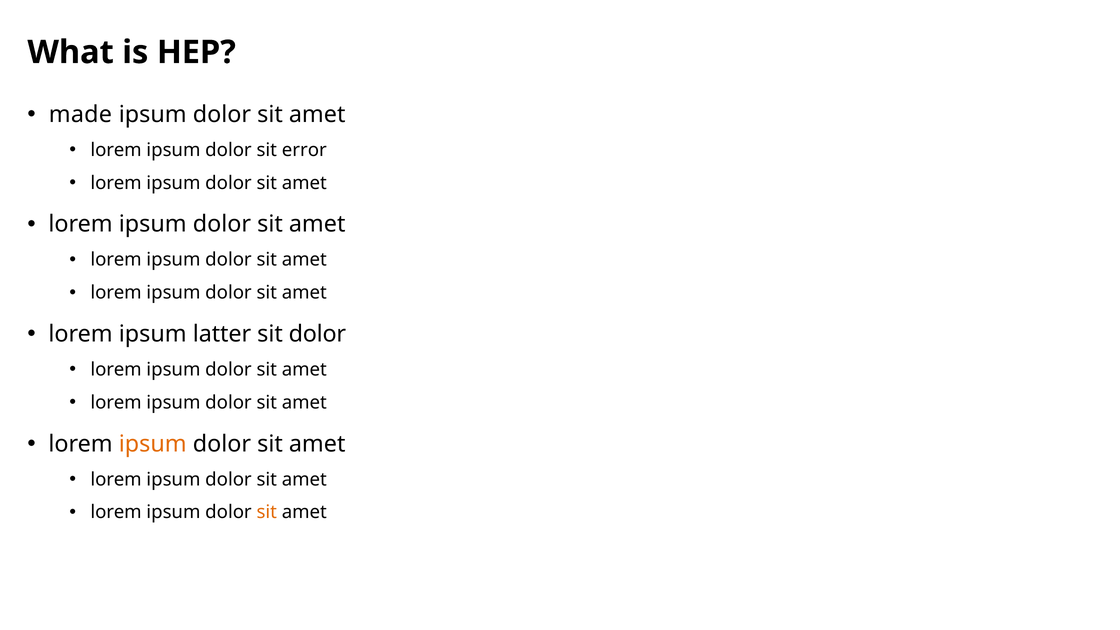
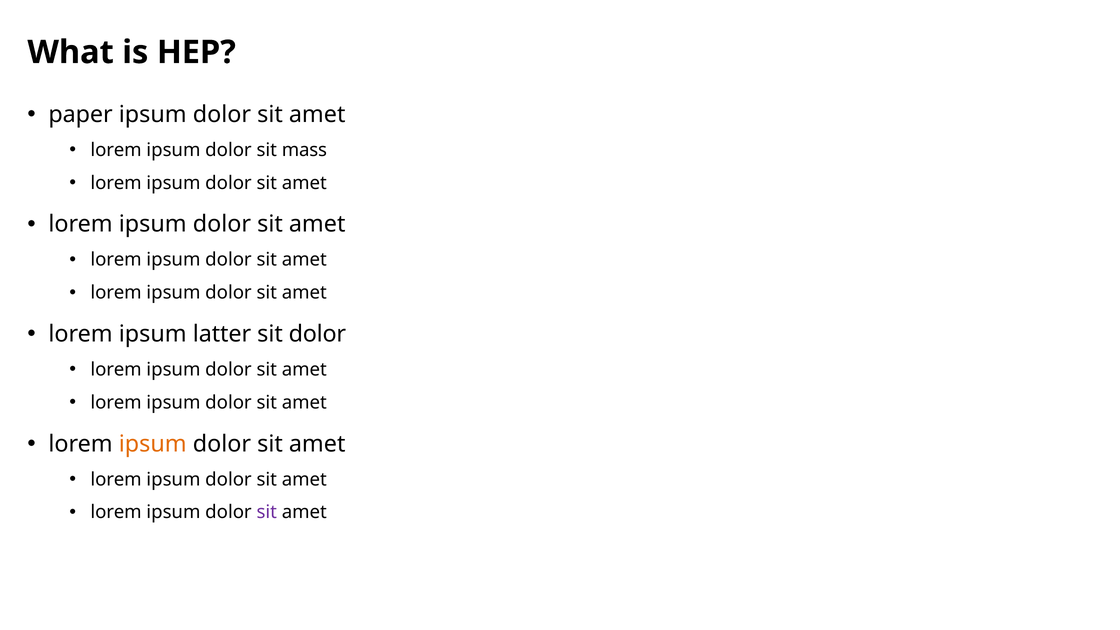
made: made -> paper
error: error -> mass
sit at (267, 512) colour: orange -> purple
